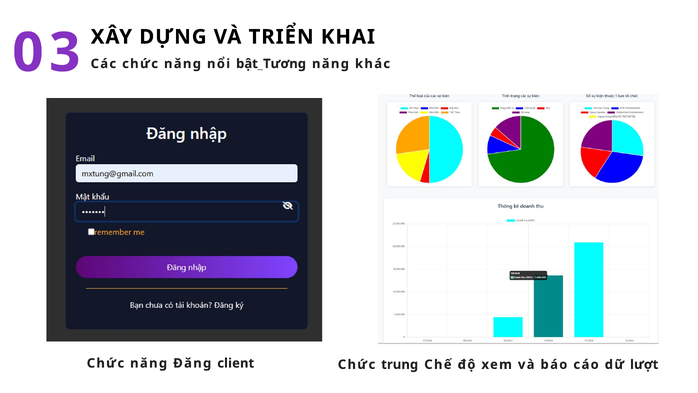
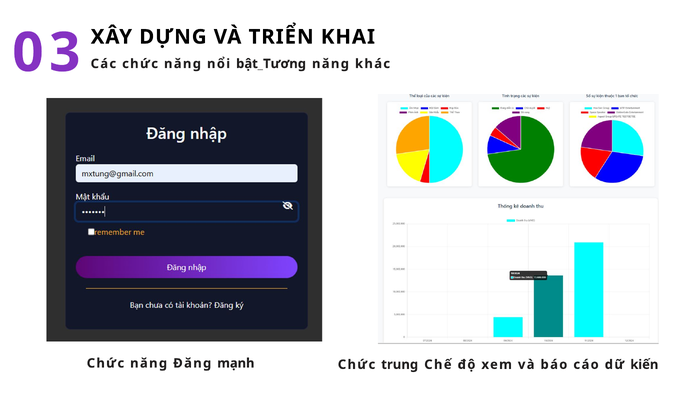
client: client -> mạnh
lượt: lượt -> kiến
